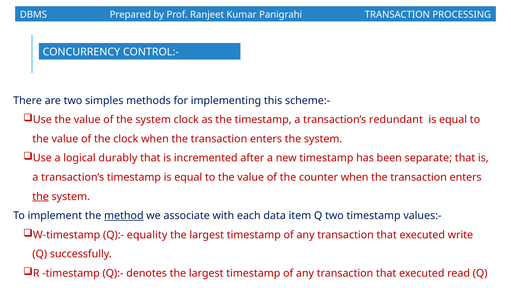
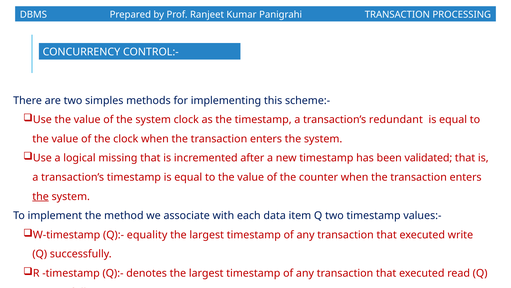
durably: durably -> missing
separate: separate -> validated
method underline: present -> none
